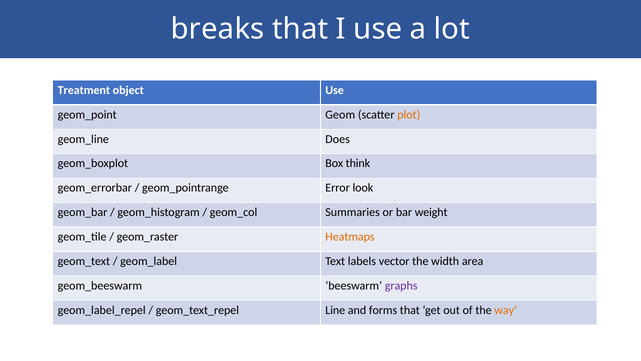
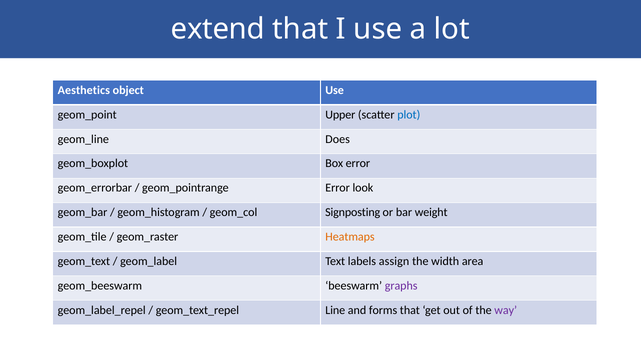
breaks: breaks -> extend
Treatment: Treatment -> Aesthetics
Geom: Geom -> Upper
plot colour: orange -> blue
Box think: think -> error
Summaries: Summaries -> Signposting
vector: vector -> assign
way colour: orange -> purple
